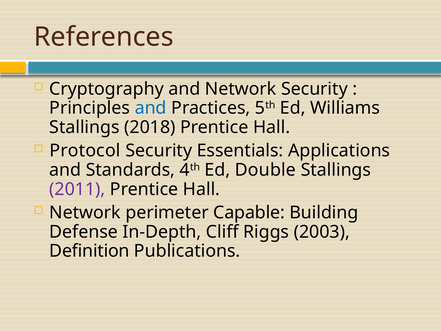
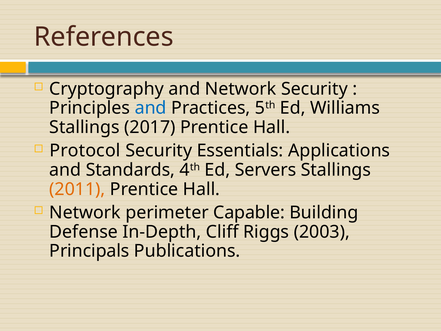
2018: 2018 -> 2017
Double: Double -> Servers
2011 colour: purple -> orange
Definition: Definition -> Principals
